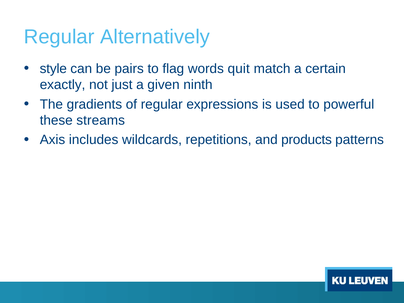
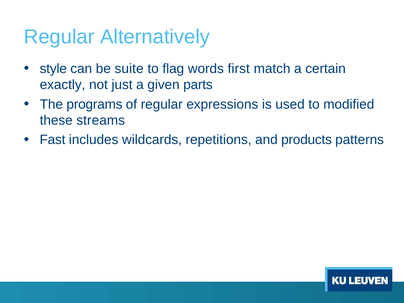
pairs: pairs -> suite
quit: quit -> first
ninth: ninth -> parts
gradients: gradients -> programs
powerful: powerful -> modified
Axis: Axis -> Fast
